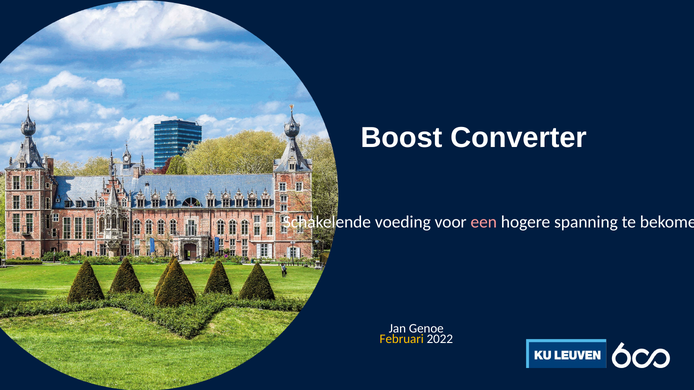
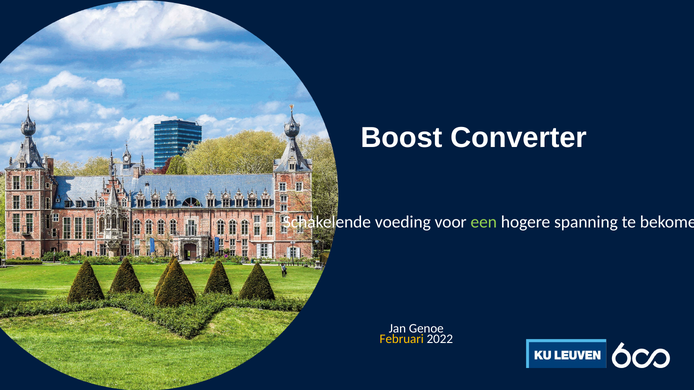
een colour: pink -> light green
